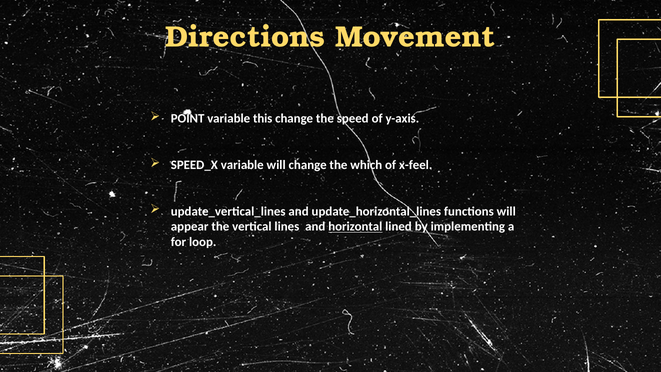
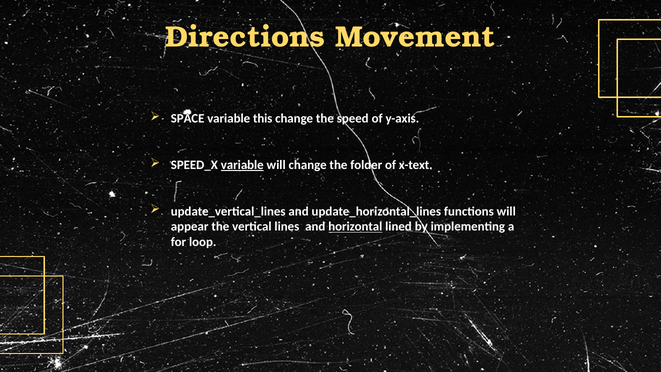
POINT: POINT -> SPACE
variable at (242, 165) underline: none -> present
which: which -> folder
x-feel: x-feel -> x-text
